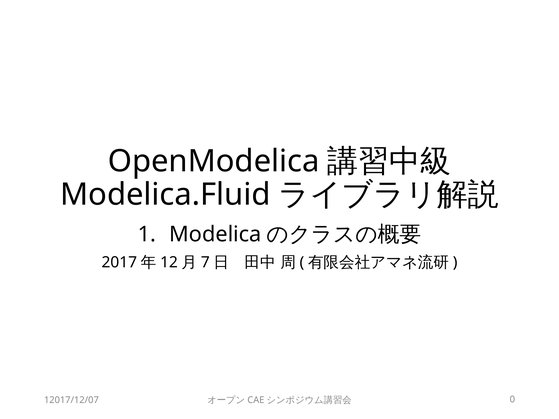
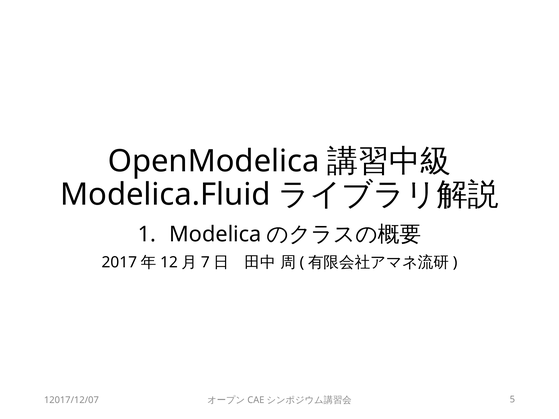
0: 0 -> 5
